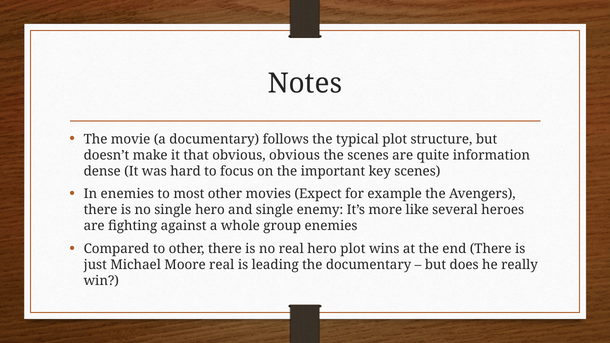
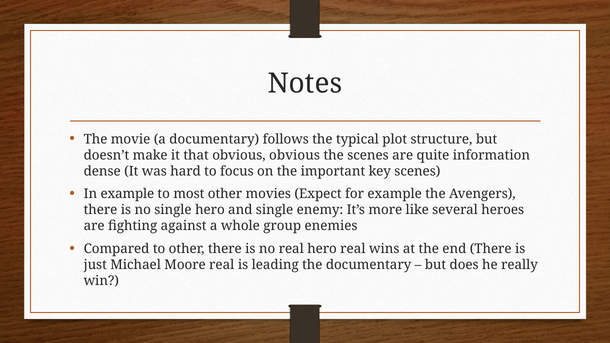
In enemies: enemies -> example
hero plot: plot -> real
